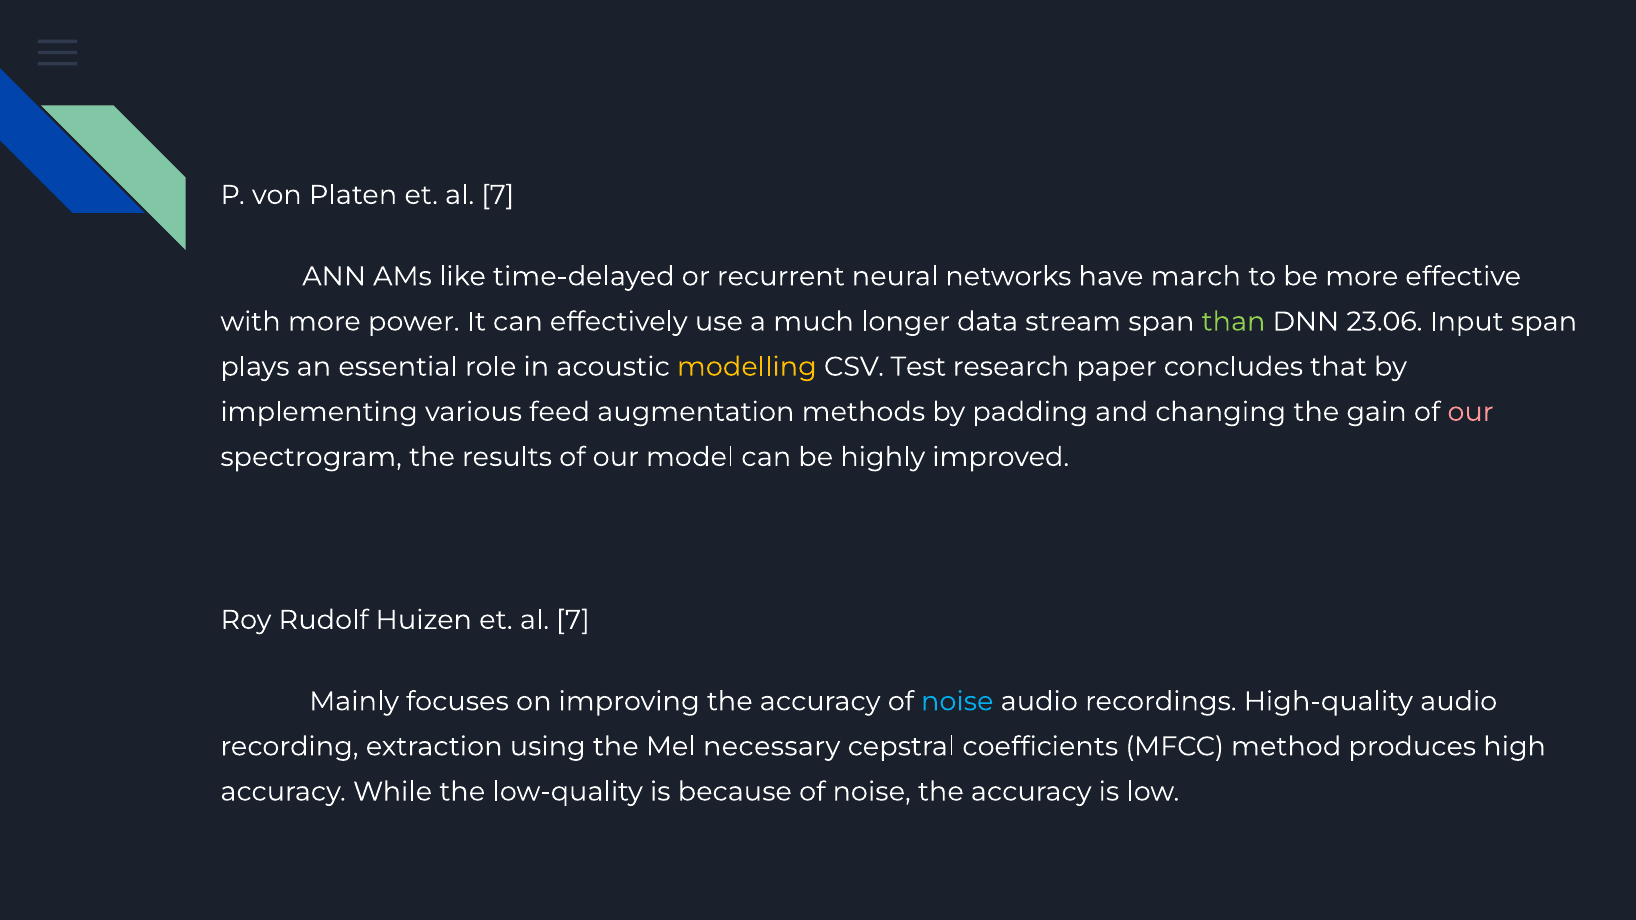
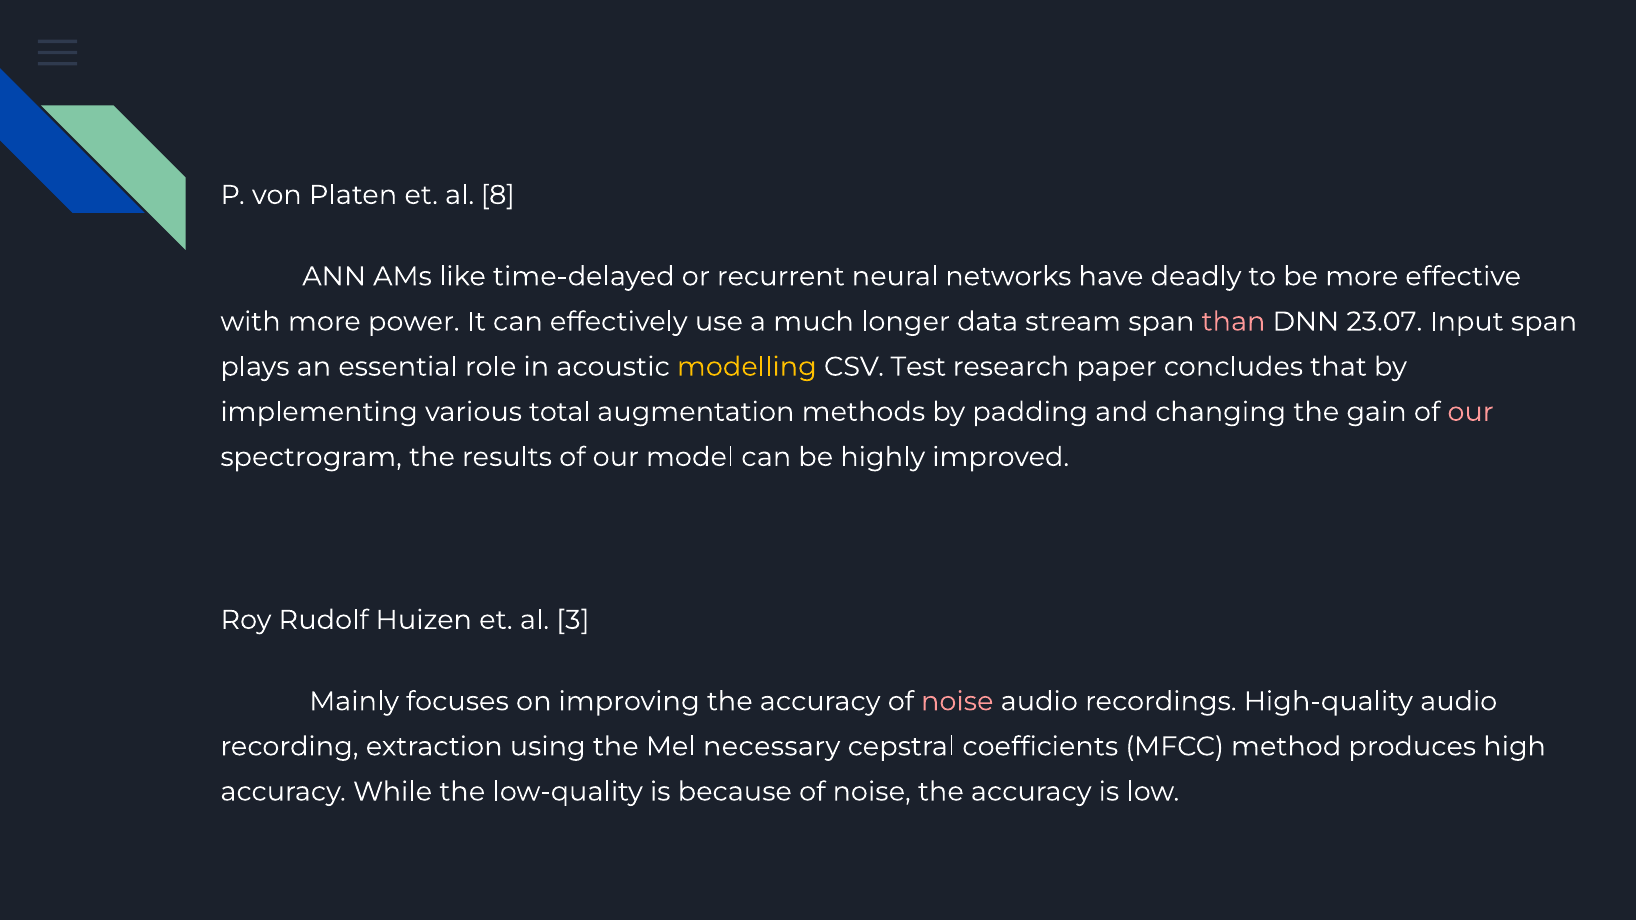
Platen et al 7: 7 -> 8
march: march -> deadly
than colour: light green -> pink
23.06: 23.06 -> 23.07
feed: feed -> total
Huizen et al 7: 7 -> 3
noise at (957, 702) colour: light blue -> pink
